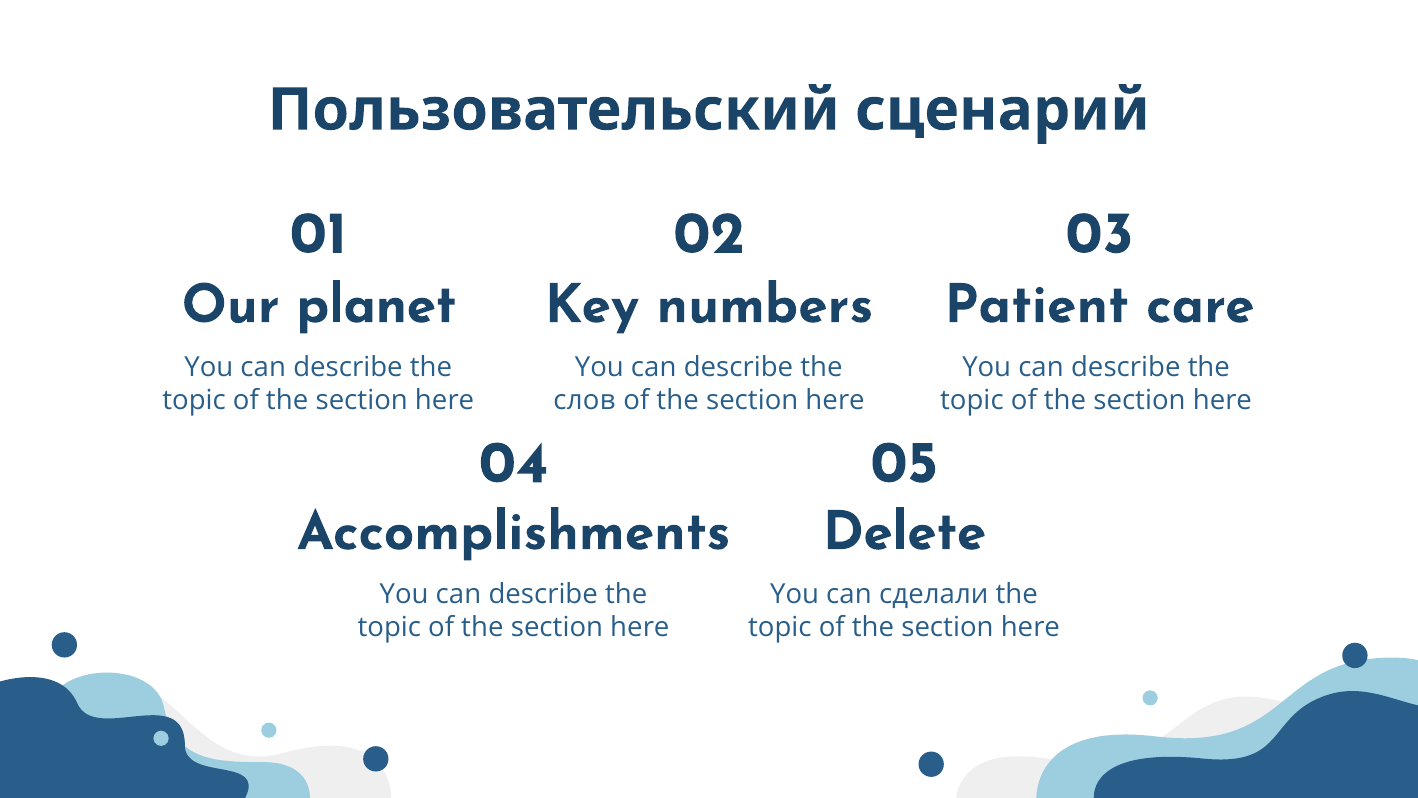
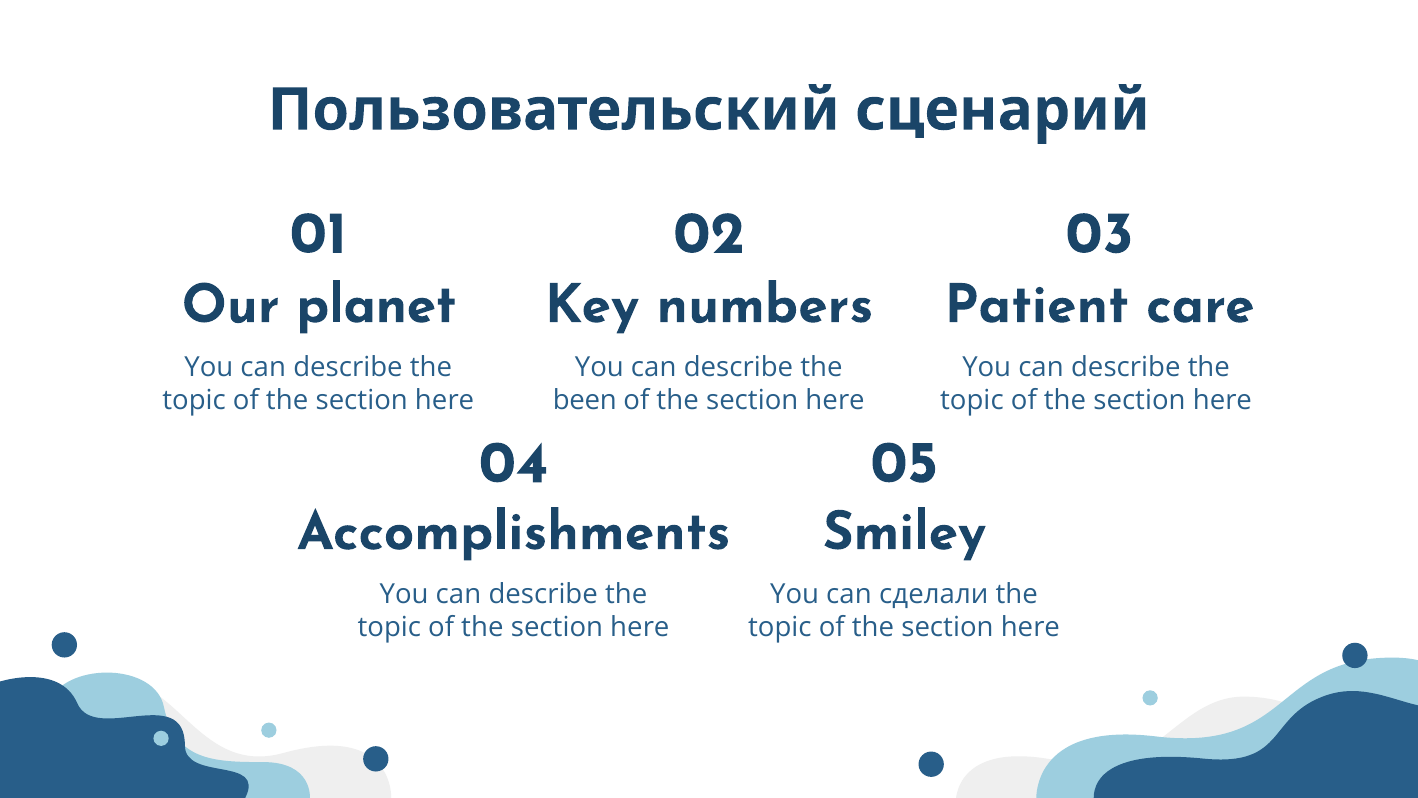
слов: слов -> been
Delete: Delete -> Smiley
